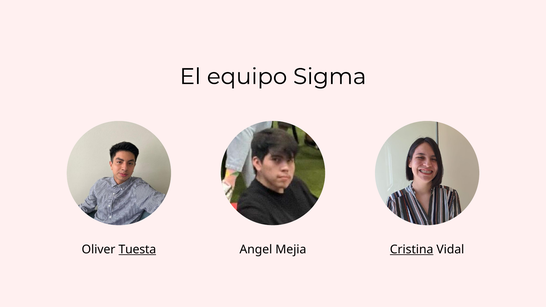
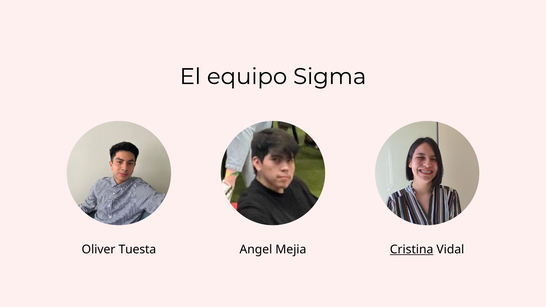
Tuesta underline: present -> none
